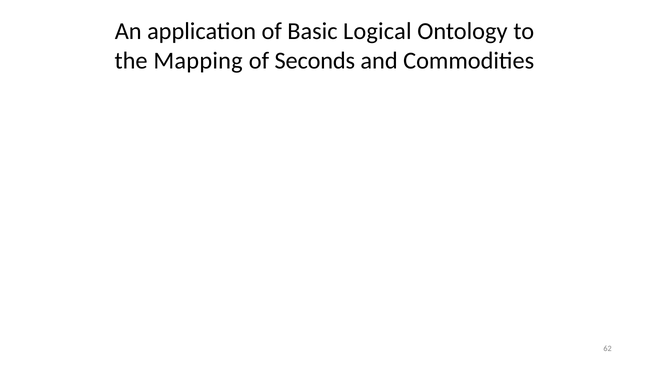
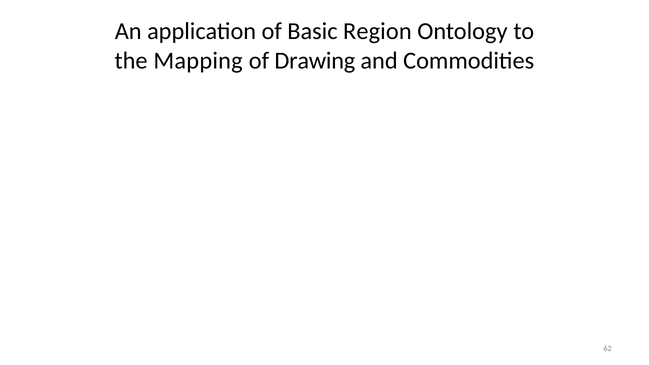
Logical: Logical -> Region
Seconds: Seconds -> Drawing
